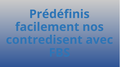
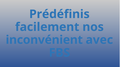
contredisent: contredisent -> inconvénient
